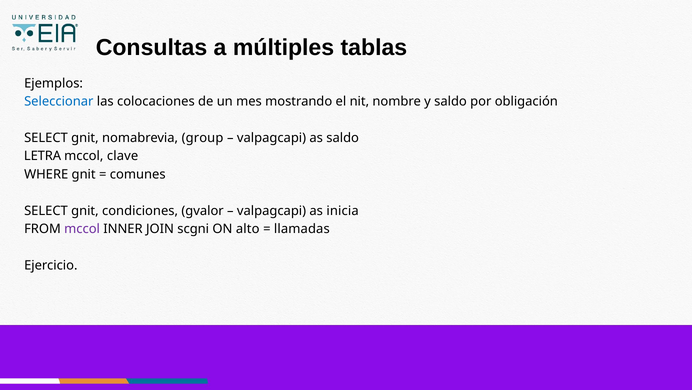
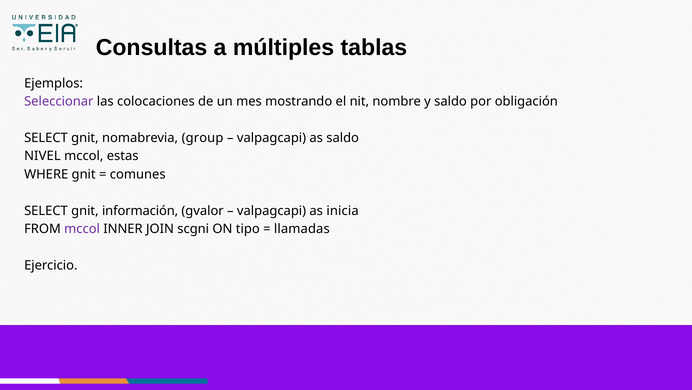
Seleccionar colour: blue -> purple
LETRA: LETRA -> NIVEL
clave: clave -> estas
condiciones: condiciones -> información
alto: alto -> tipo
